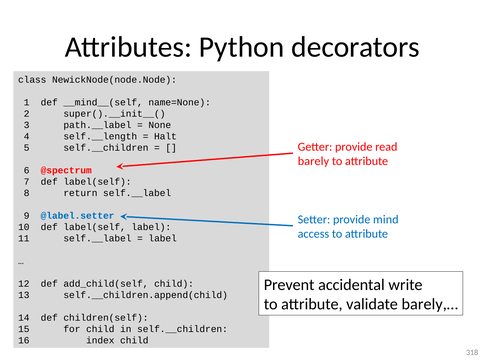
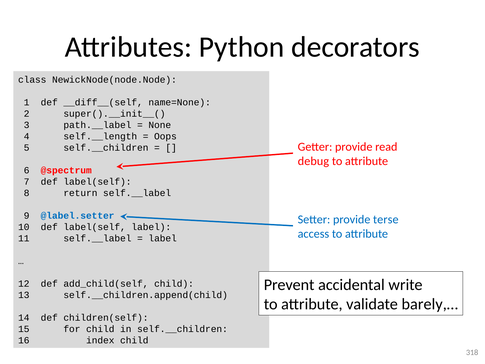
__mind__(self: __mind__(self -> __diff__(self
Halt: Halt -> Oops
barely: barely -> debug
mind: mind -> terse
